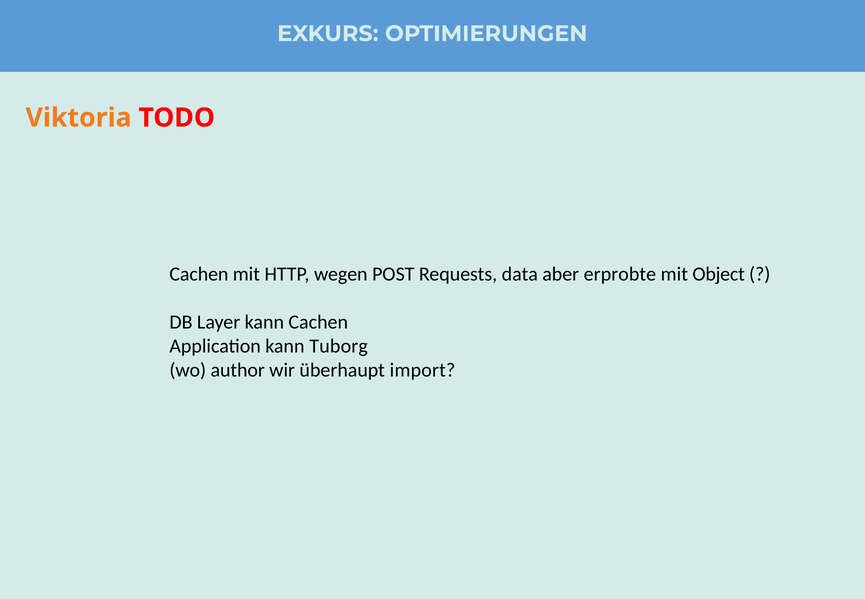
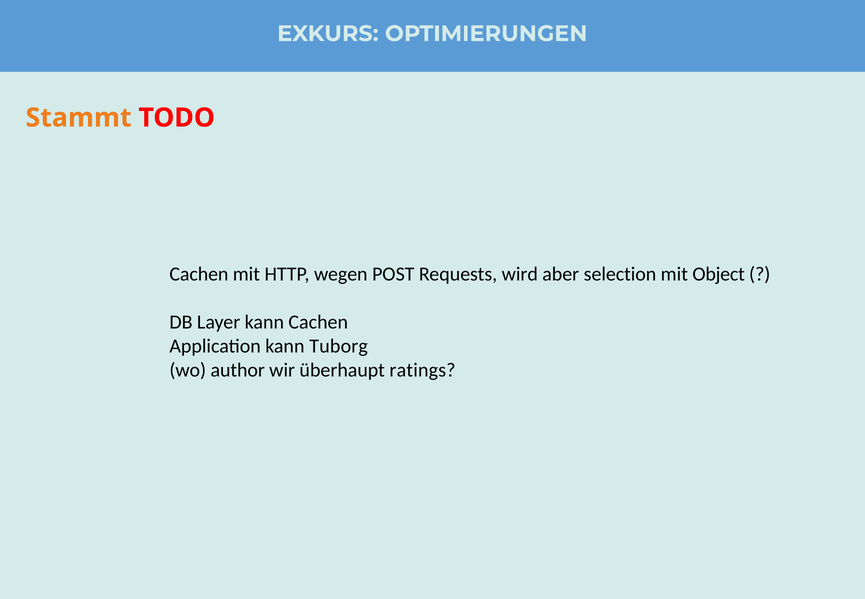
Viktoria: Viktoria -> Stammt
data: data -> wird
erprobte: erprobte -> selection
import: import -> ratings
